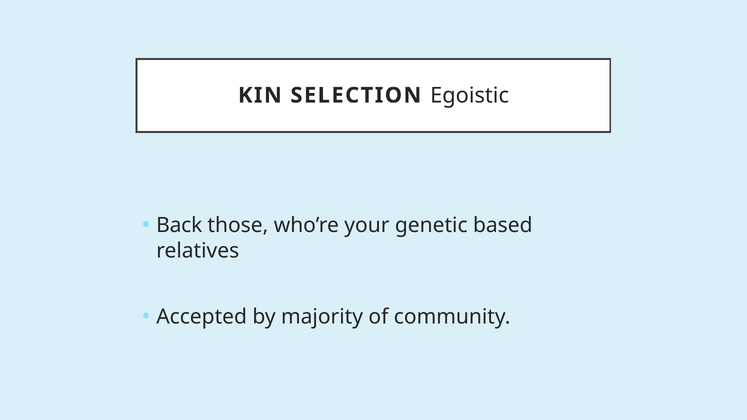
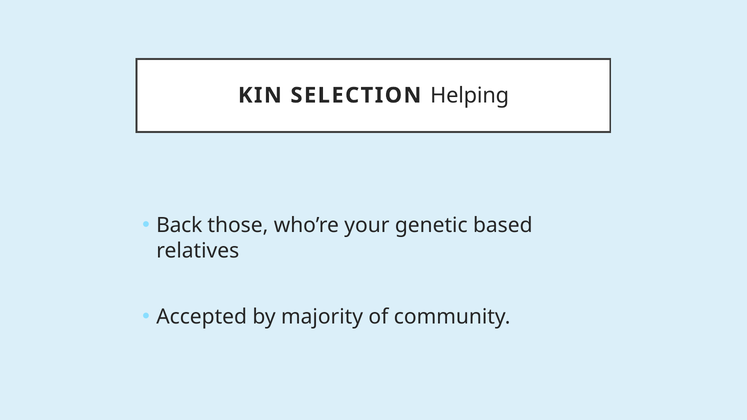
Egoistic: Egoistic -> Helping
